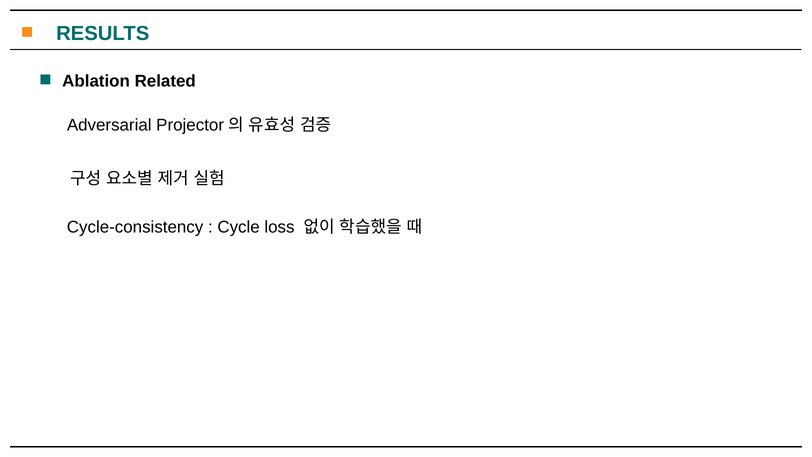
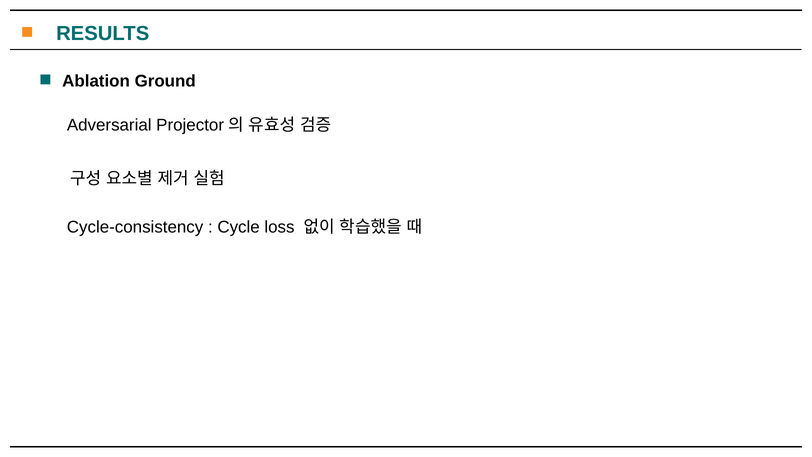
Related: Related -> Ground
